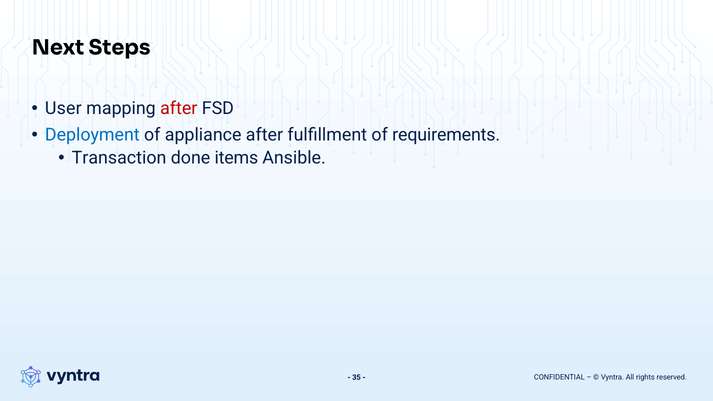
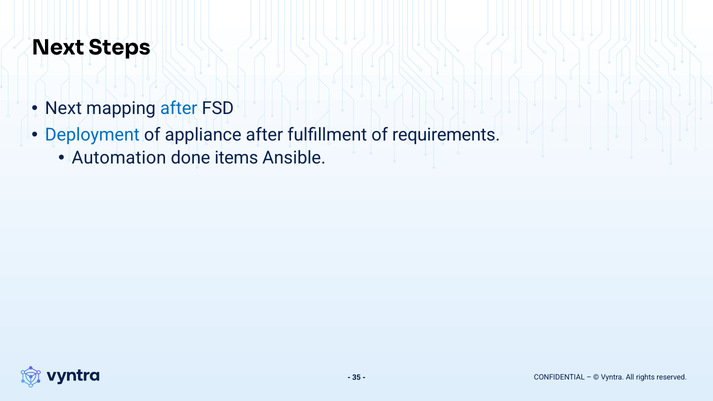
User at (63, 108): User -> Next
after at (179, 108) colour: red -> blue
Transaction: Transaction -> Automation
